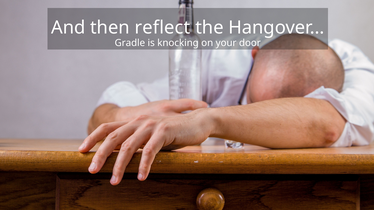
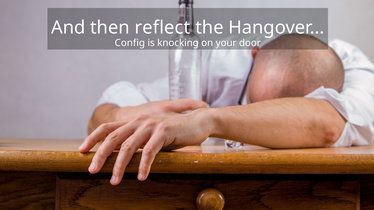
Gradle: Gradle -> Config
